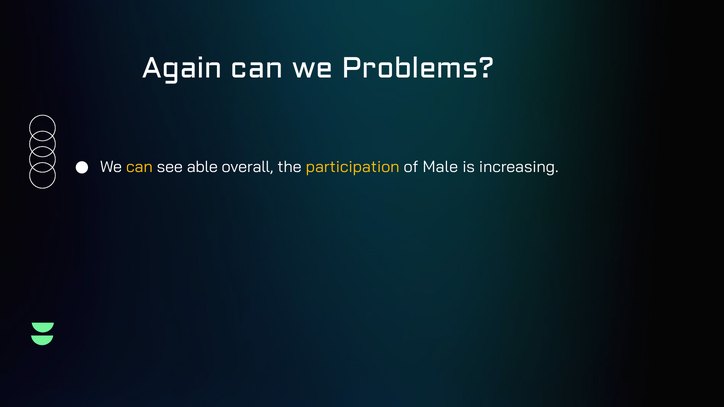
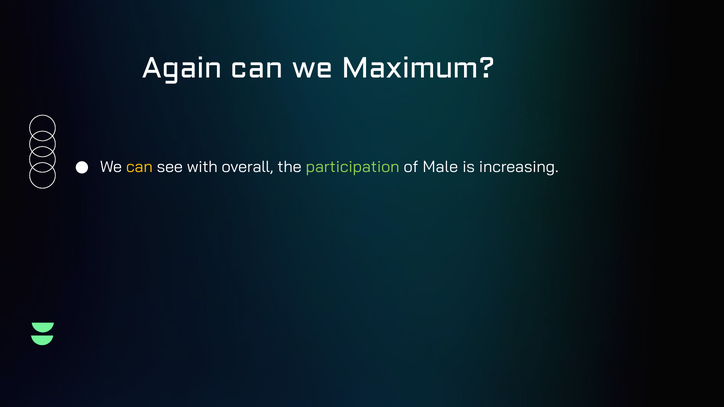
Problems: Problems -> Maximum
able: able -> with
participation colour: yellow -> light green
